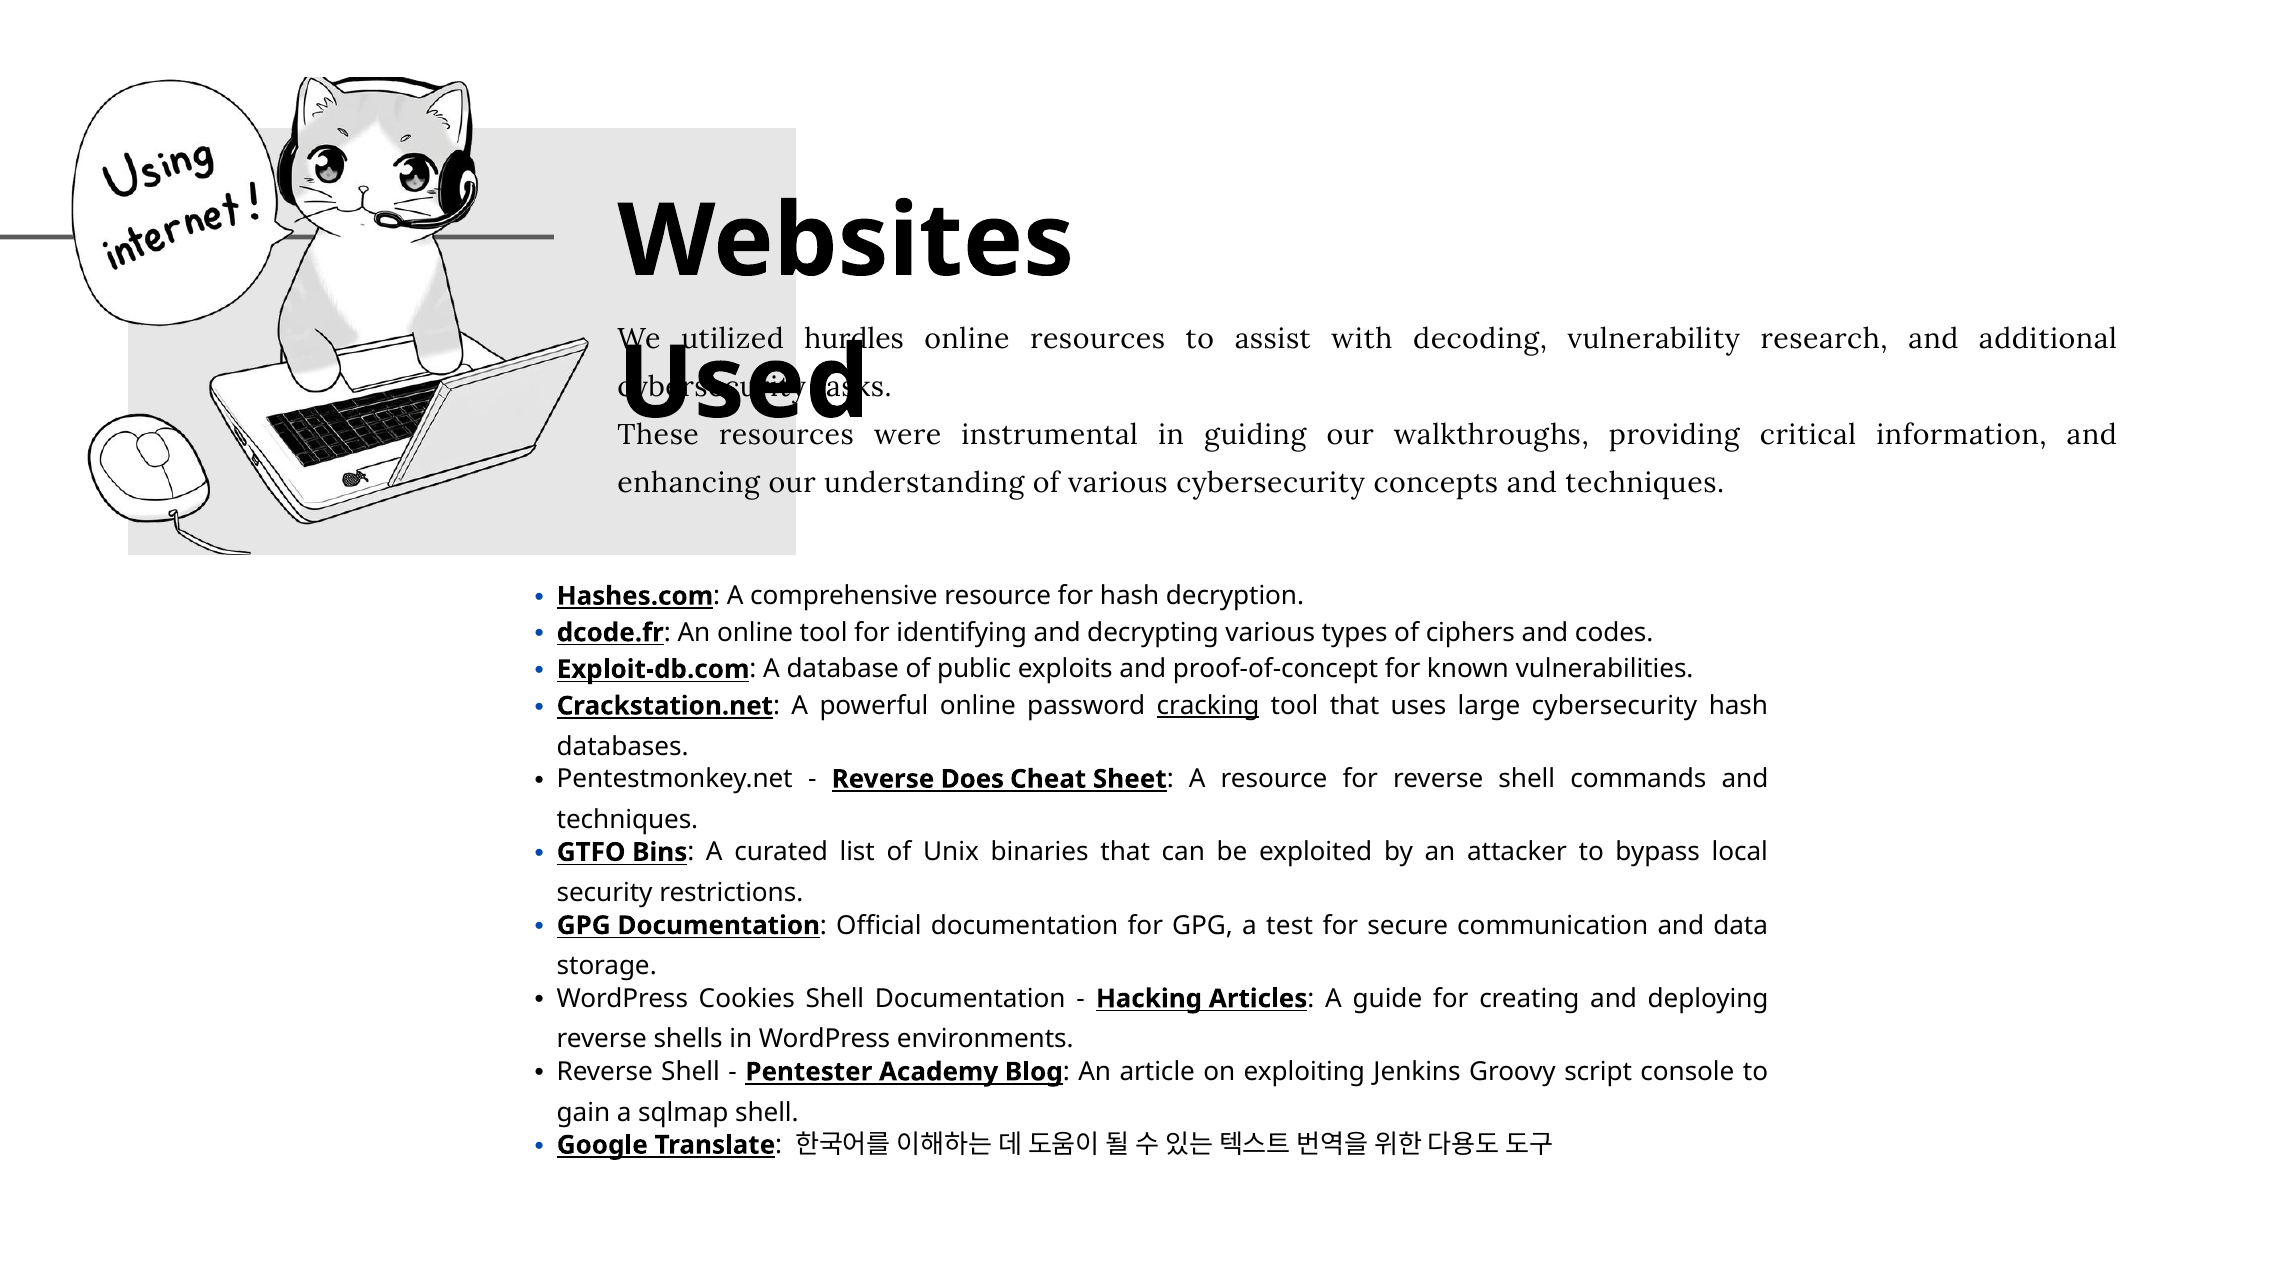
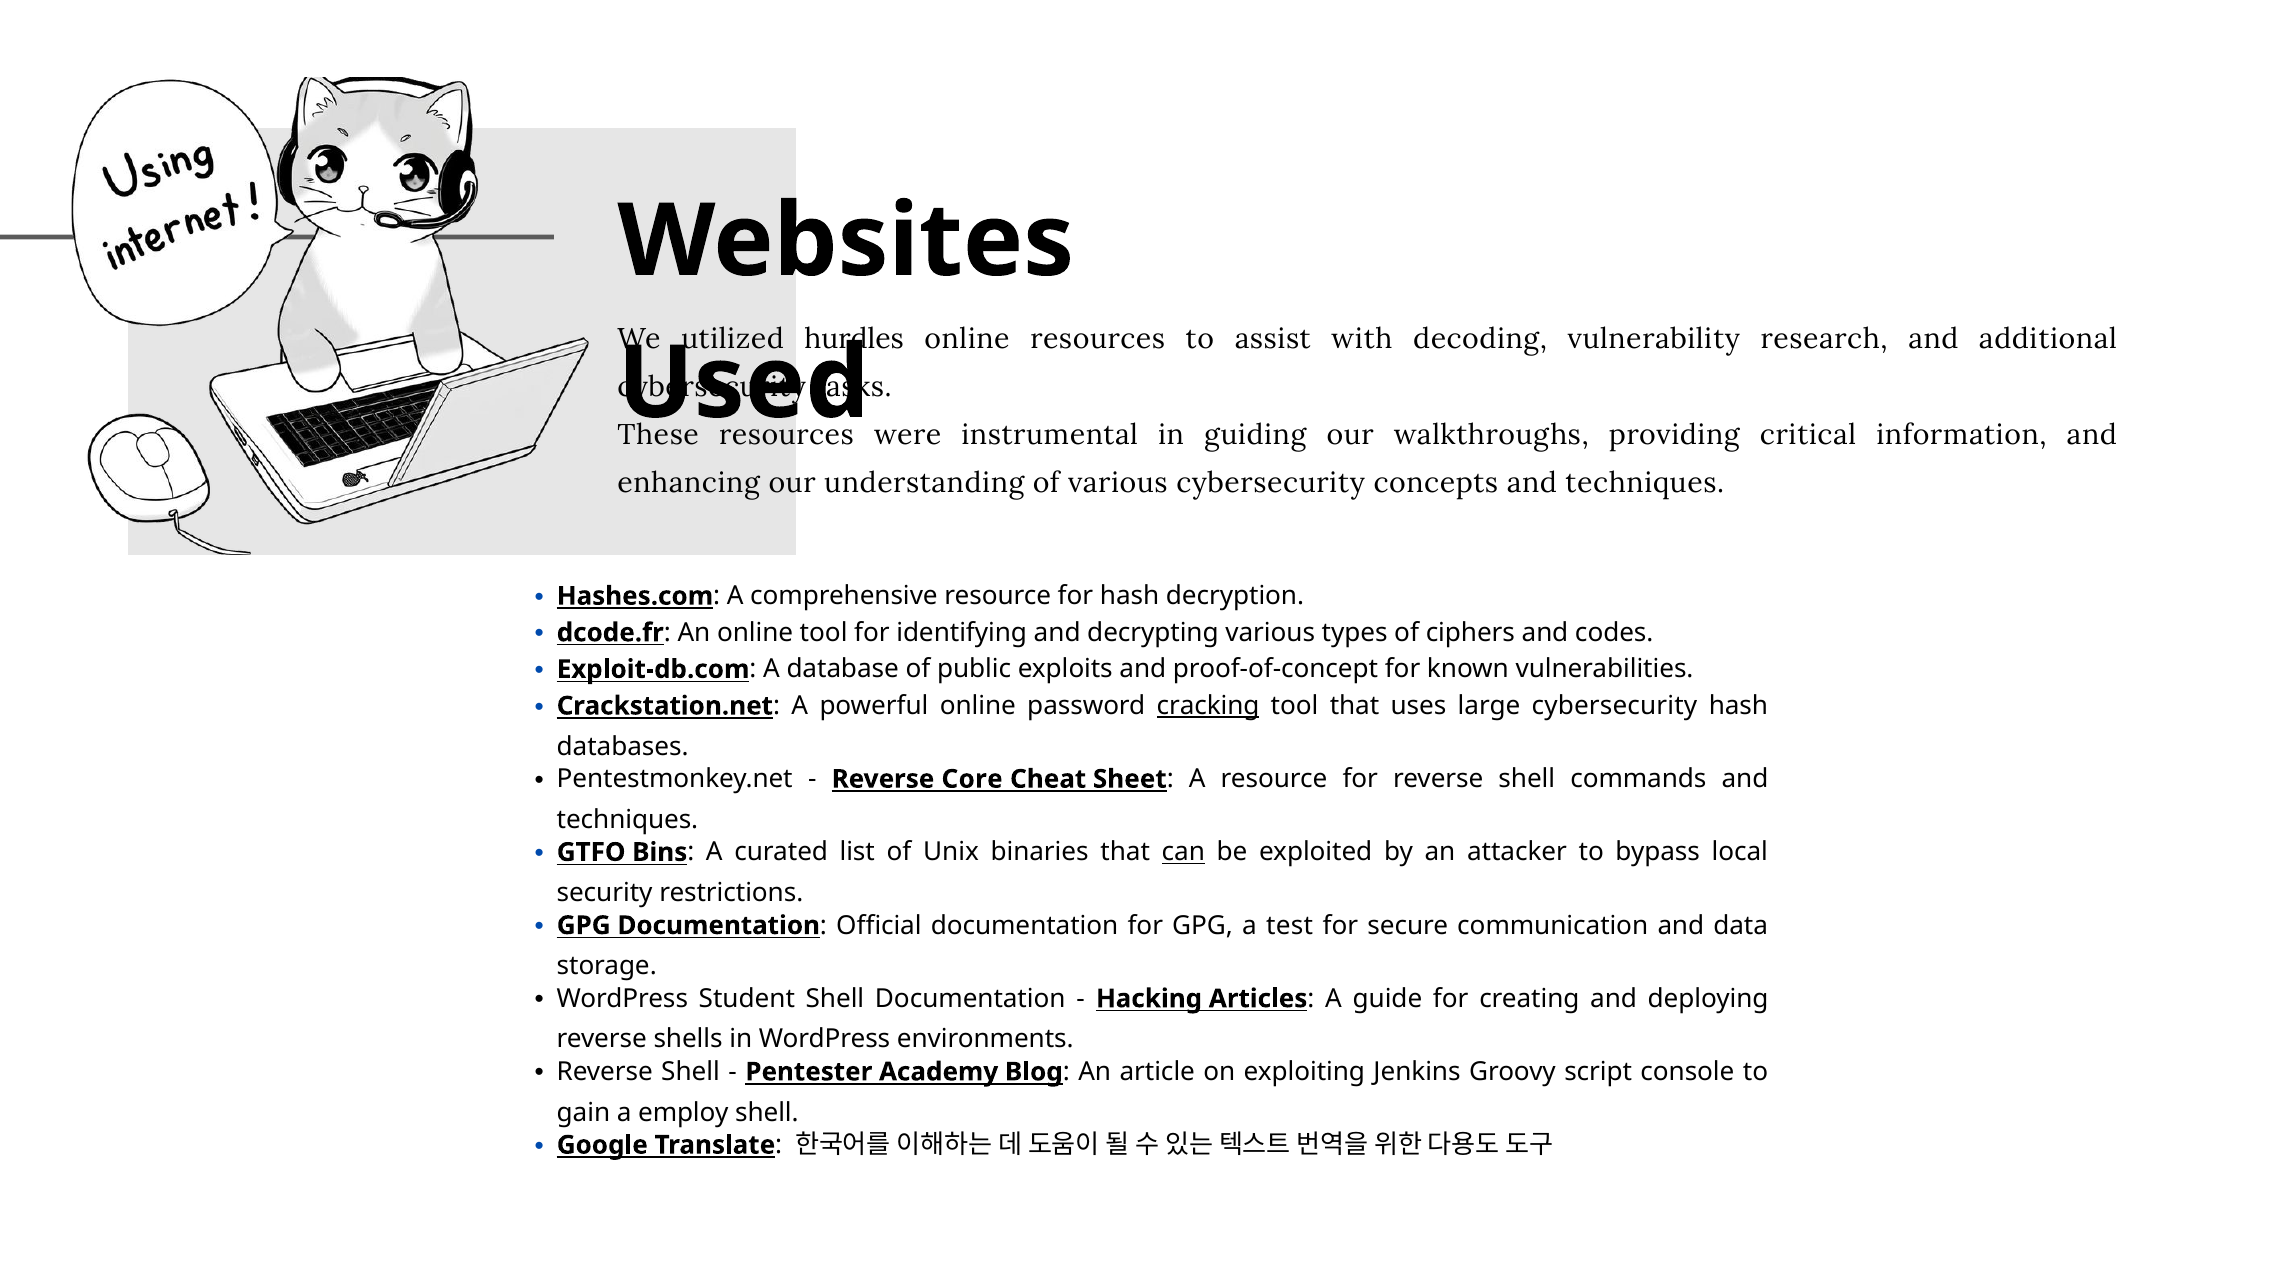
Does: Does -> Core
can underline: none -> present
Cookies: Cookies -> Student
sqlmap: sqlmap -> employ
